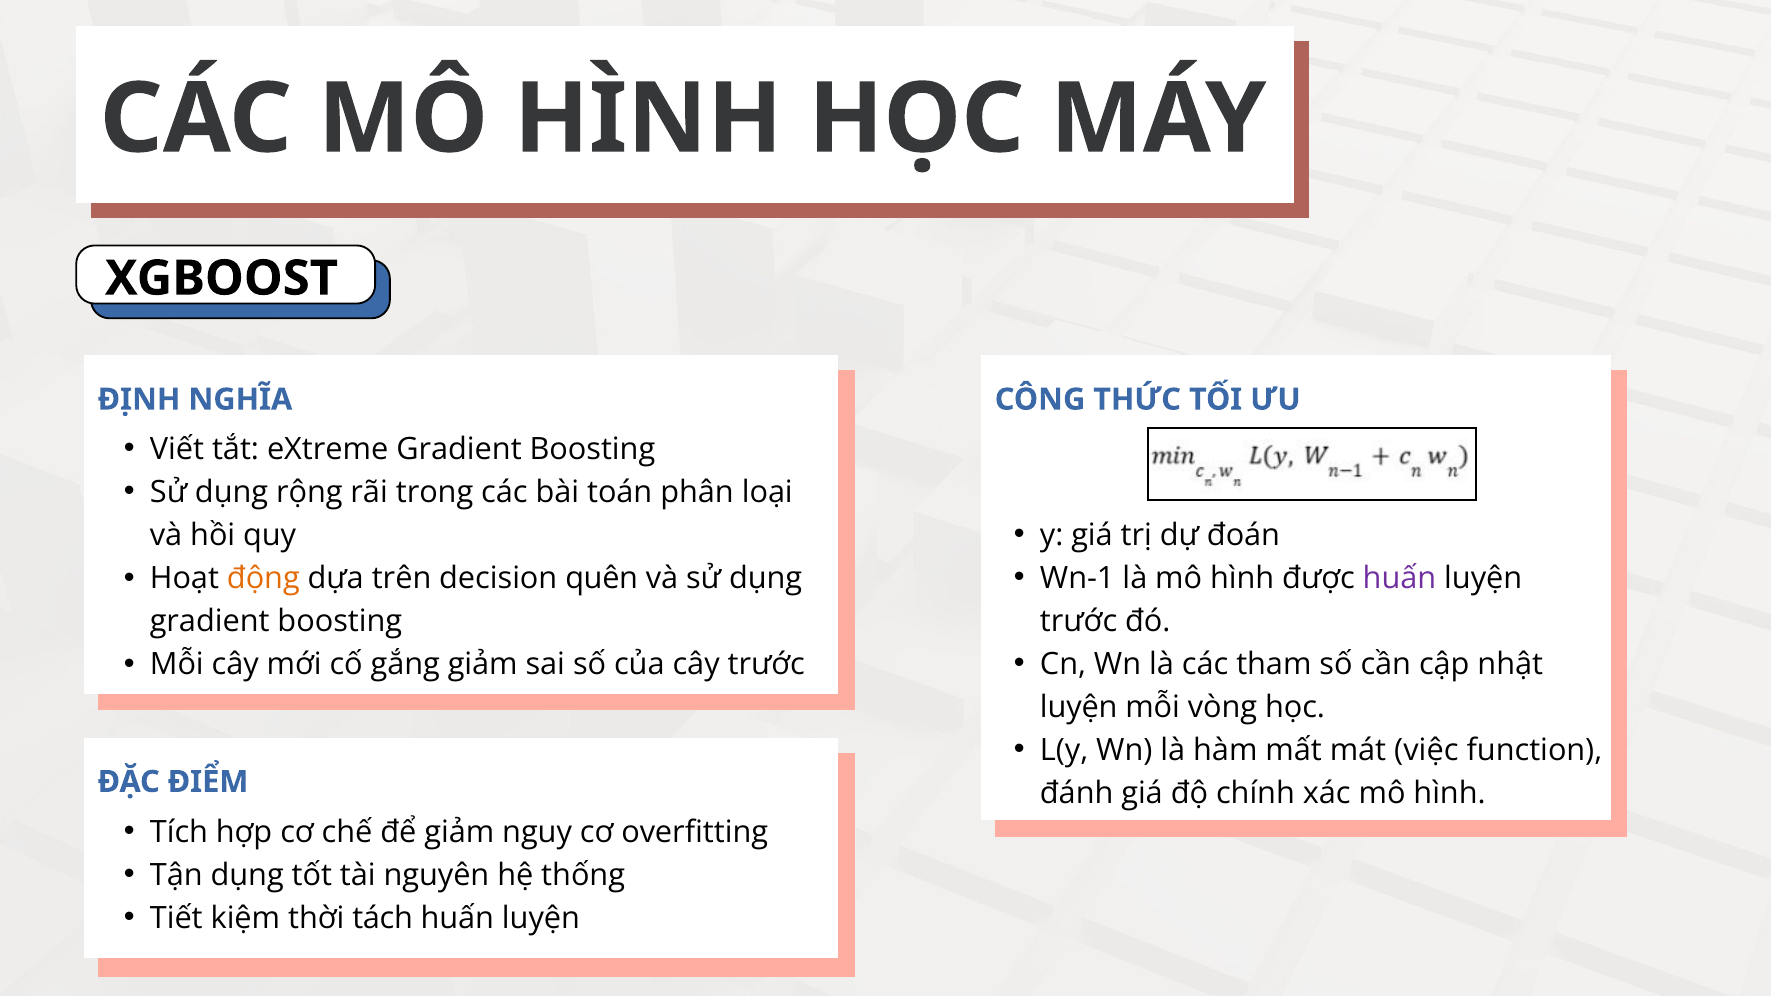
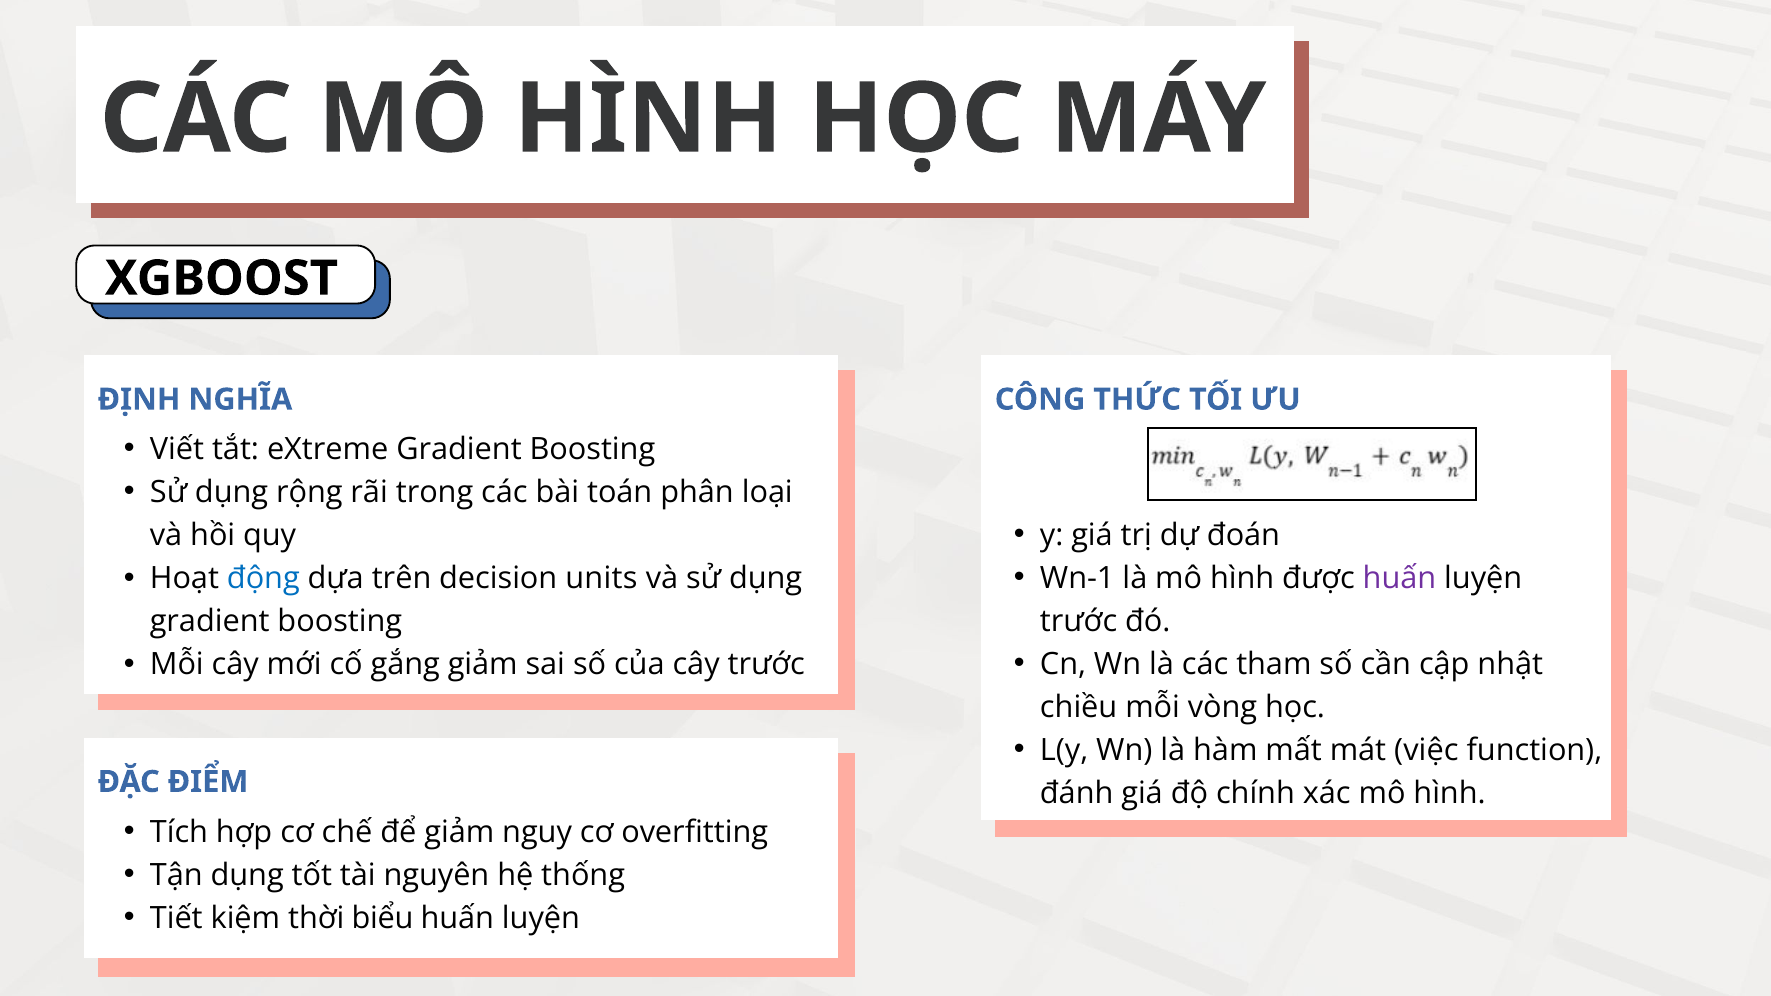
động colour: orange -> blue
quên: quên -> units
luyện at (1079, 708): luyện -> chiều
tách: tách -> biểu
